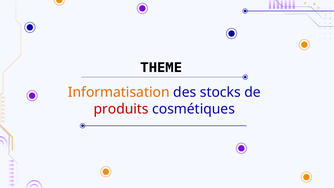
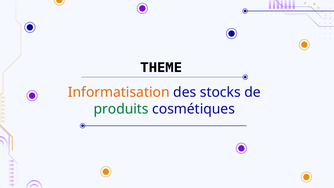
produits colour: red -> green
